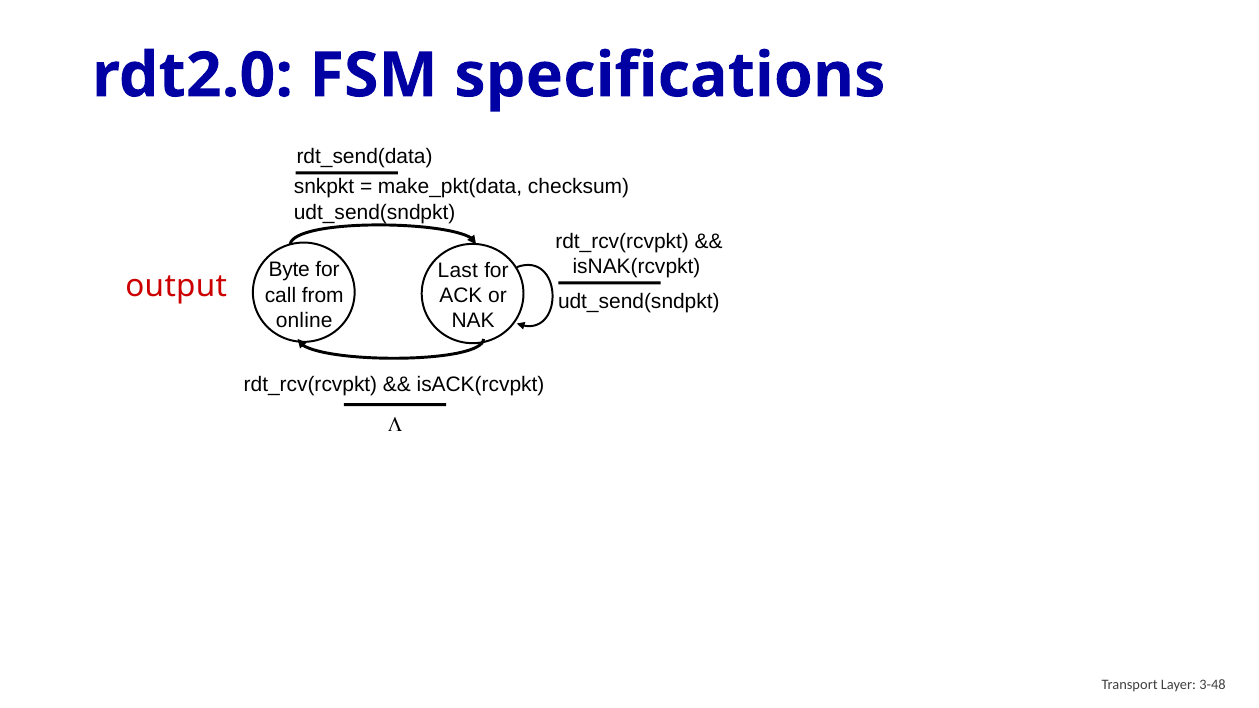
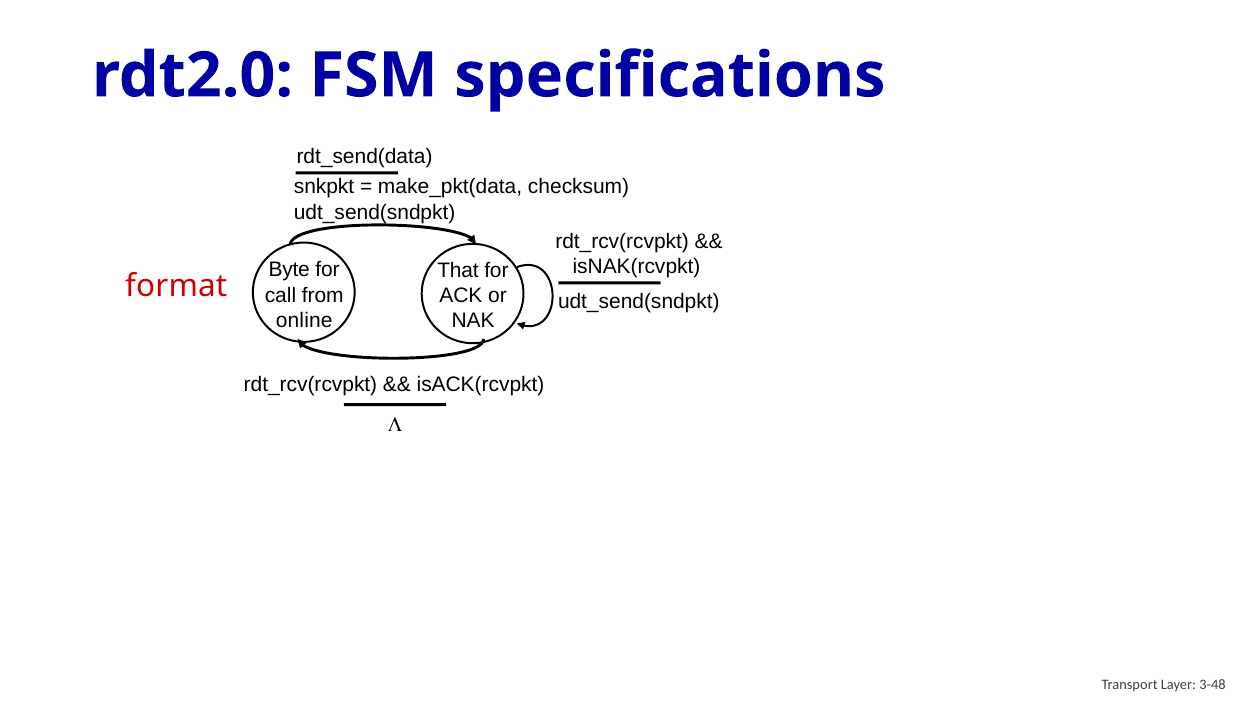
Last: Last -> That
output: output -> format
